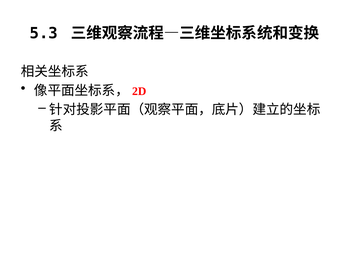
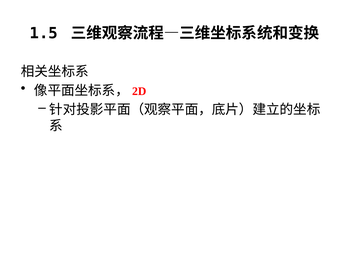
5.3: 5.3 -> 1.5
